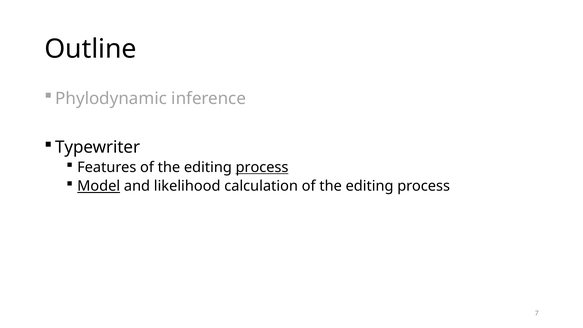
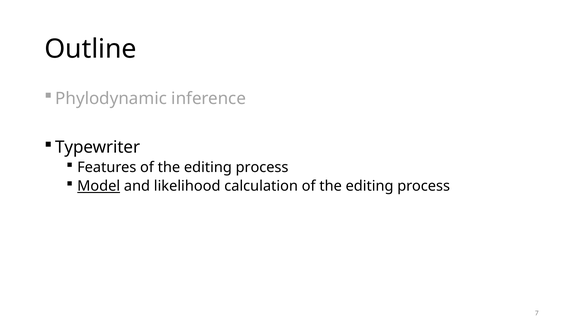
process at (262, 167) underline: present -> none
